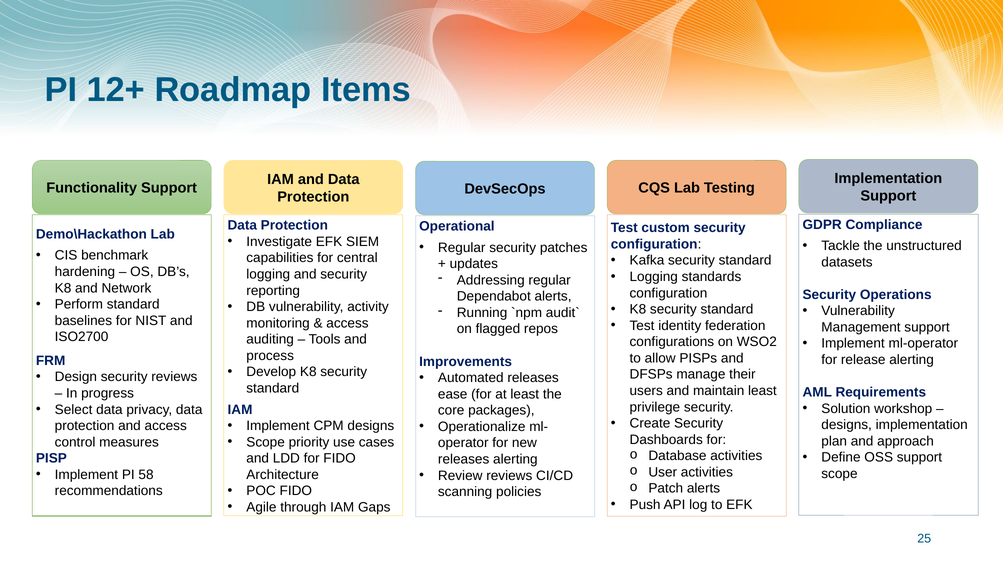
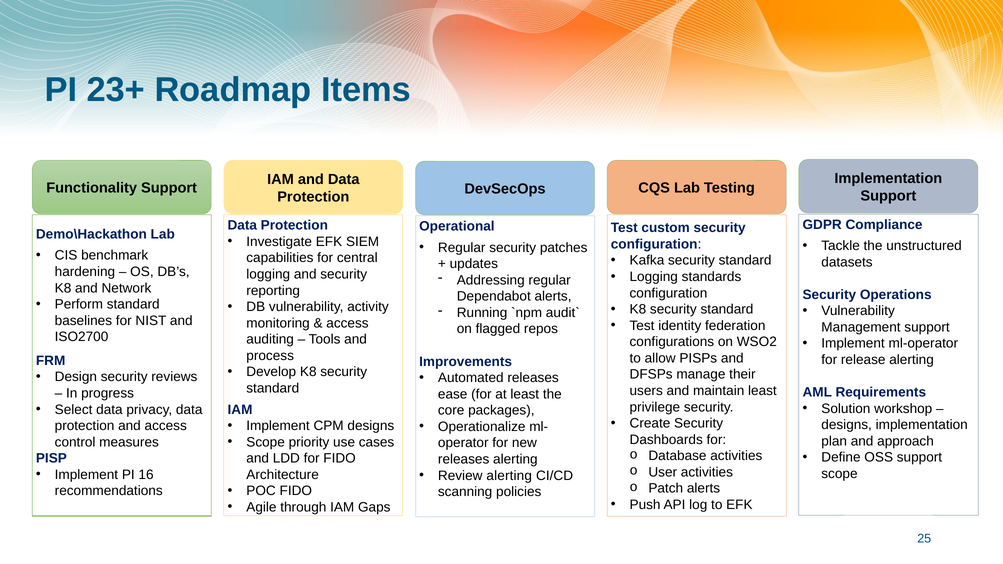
12+: 12+ -> 23+
58: 58 -> 16
Review reviews: reviews -> alerting
